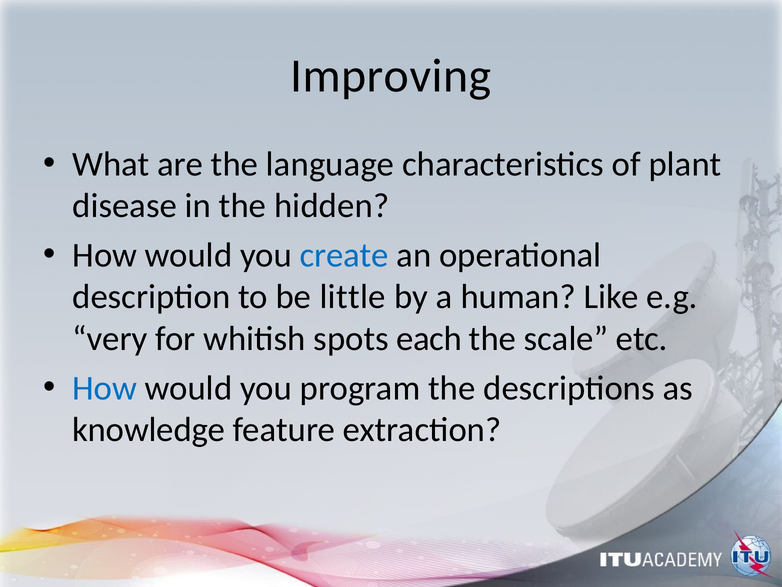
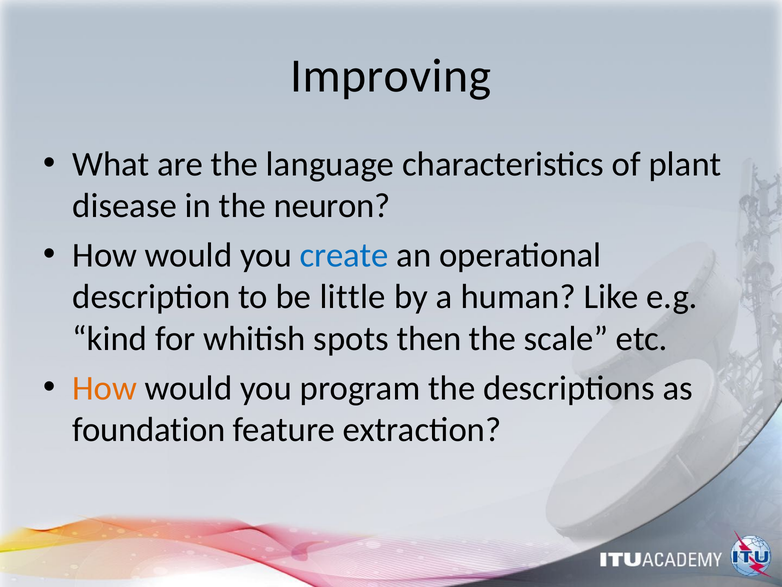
hidden: hidden -> neuron
very: very -> kind
each: each -> then
How at (105, 388) colour: blue -> orange
knowledge: knowledge -> foundation
